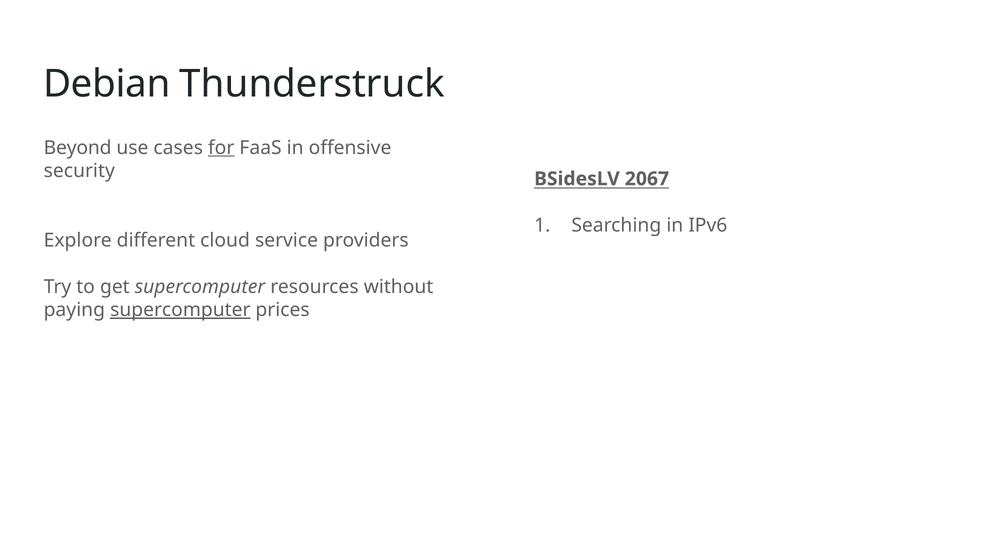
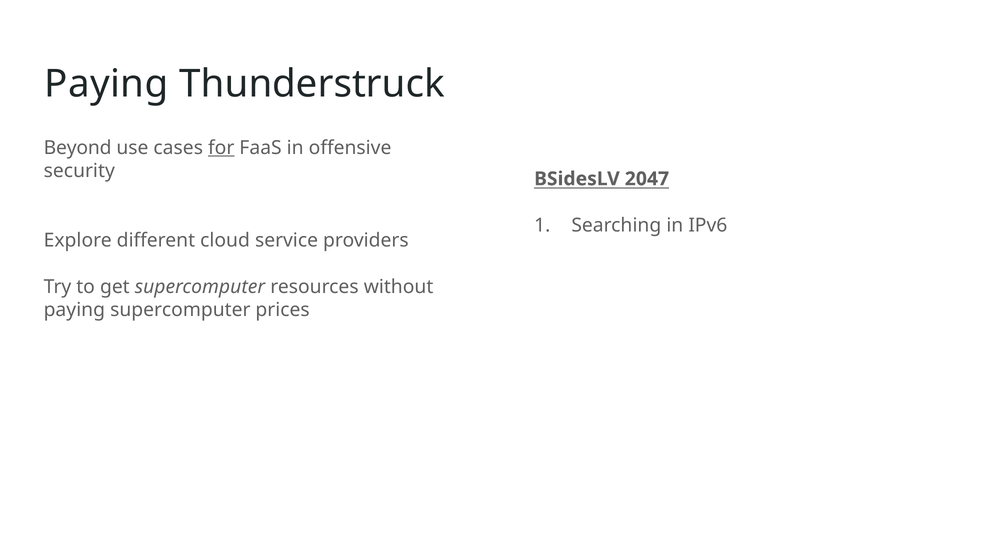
Debian at (107, 84): Debian -> Paying
2067: 2067 -> 2047
supercomputer at (180, 310) underline: present -> none
